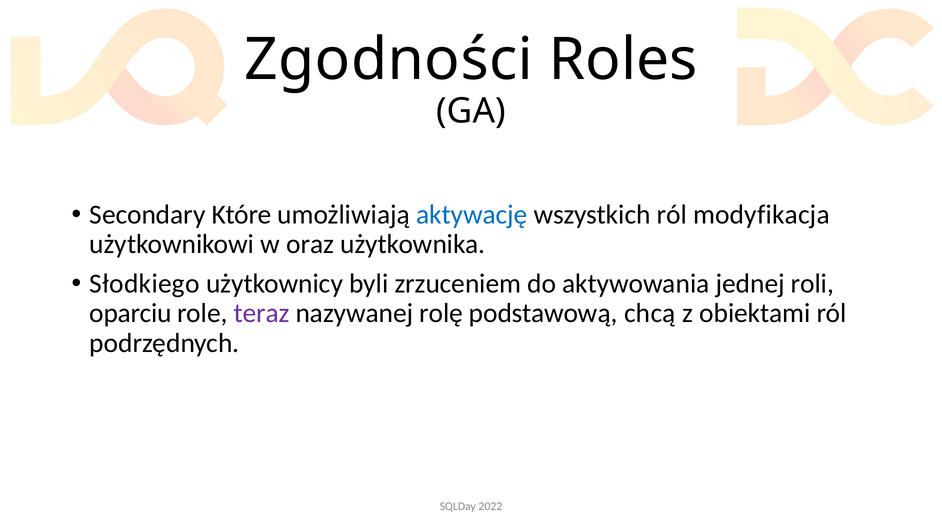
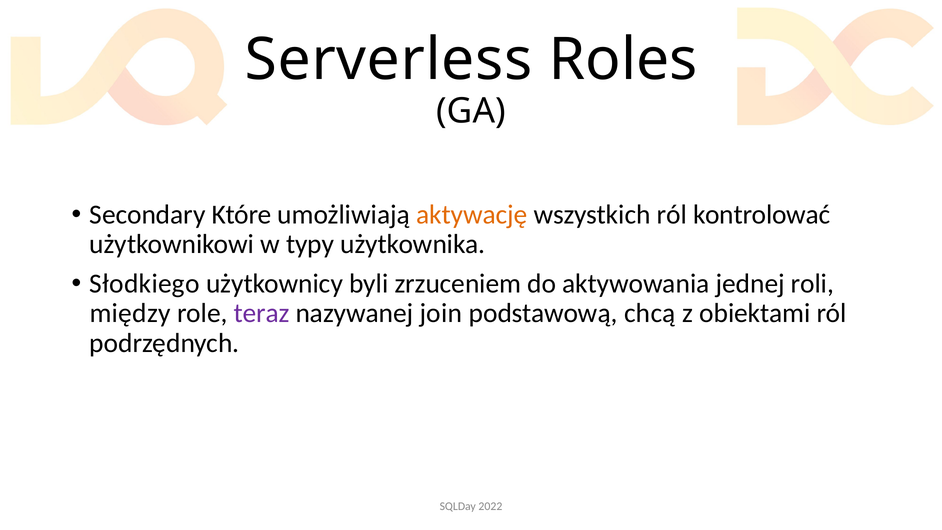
Zgodności: Zgodności -> Serverless
aktywację colour: blue -> orange
modyfikacja: modyfikacja -> kontrolować
oraz: oraz -> typy
oparciu: oparciu -> między
rolę: rolę -> join
